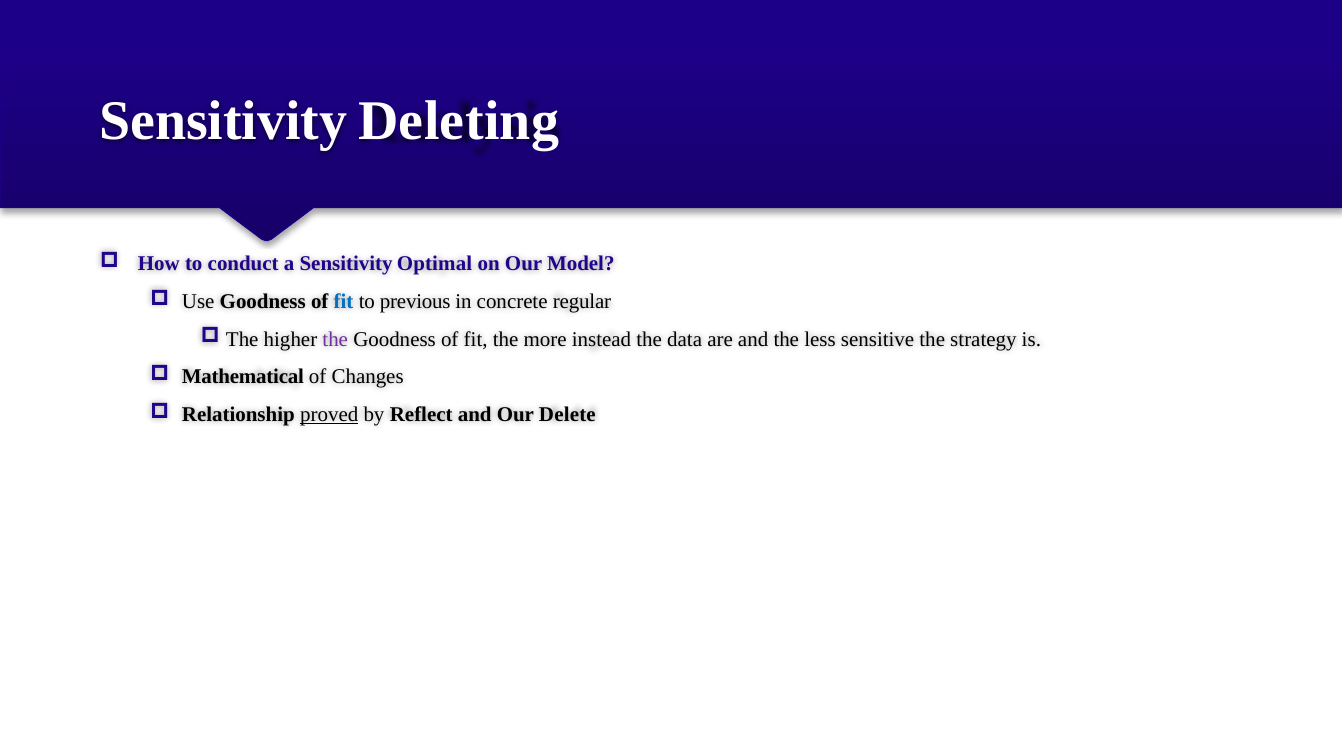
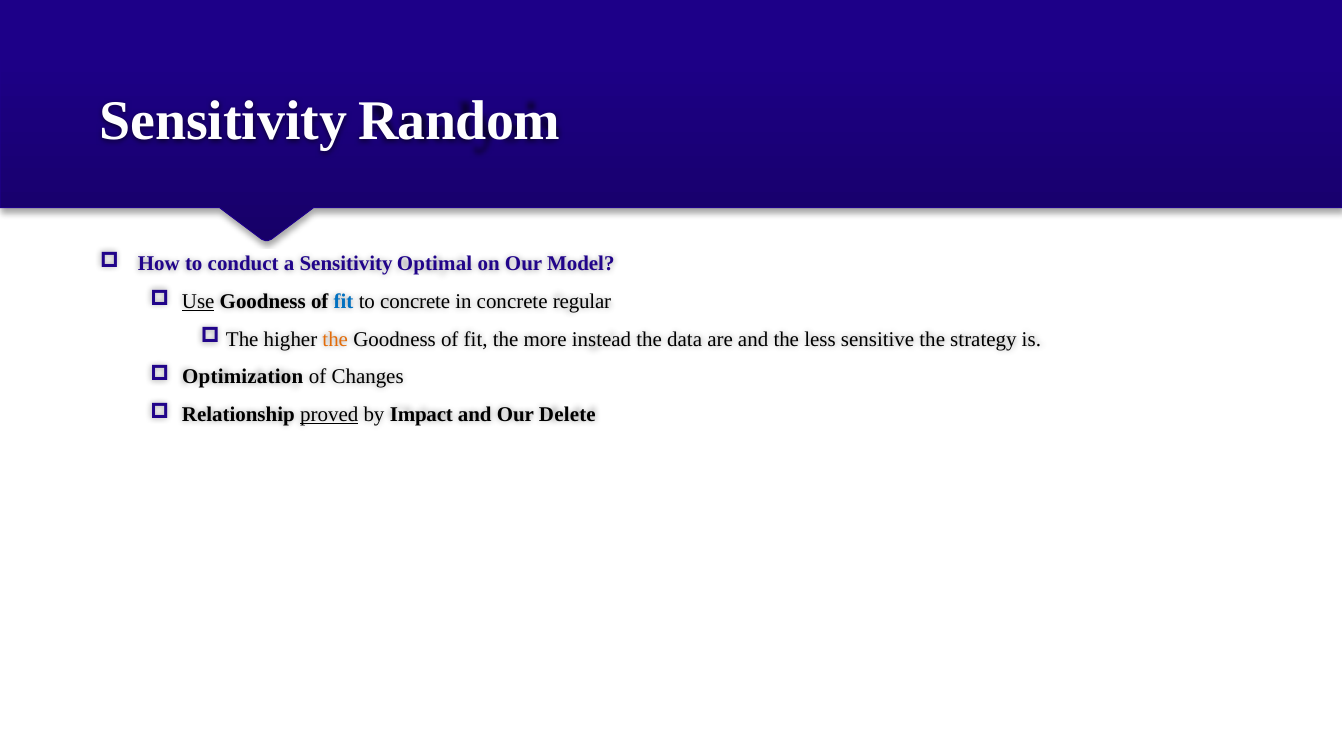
Deleting: Deleting -> Random
Use underline: none -> present
to previous: previous -> concrete
the at (335, 339) colour: purple -> orange
Mathematical: Mathematical -> Optimization
Reflect: Reflect -> Impact
